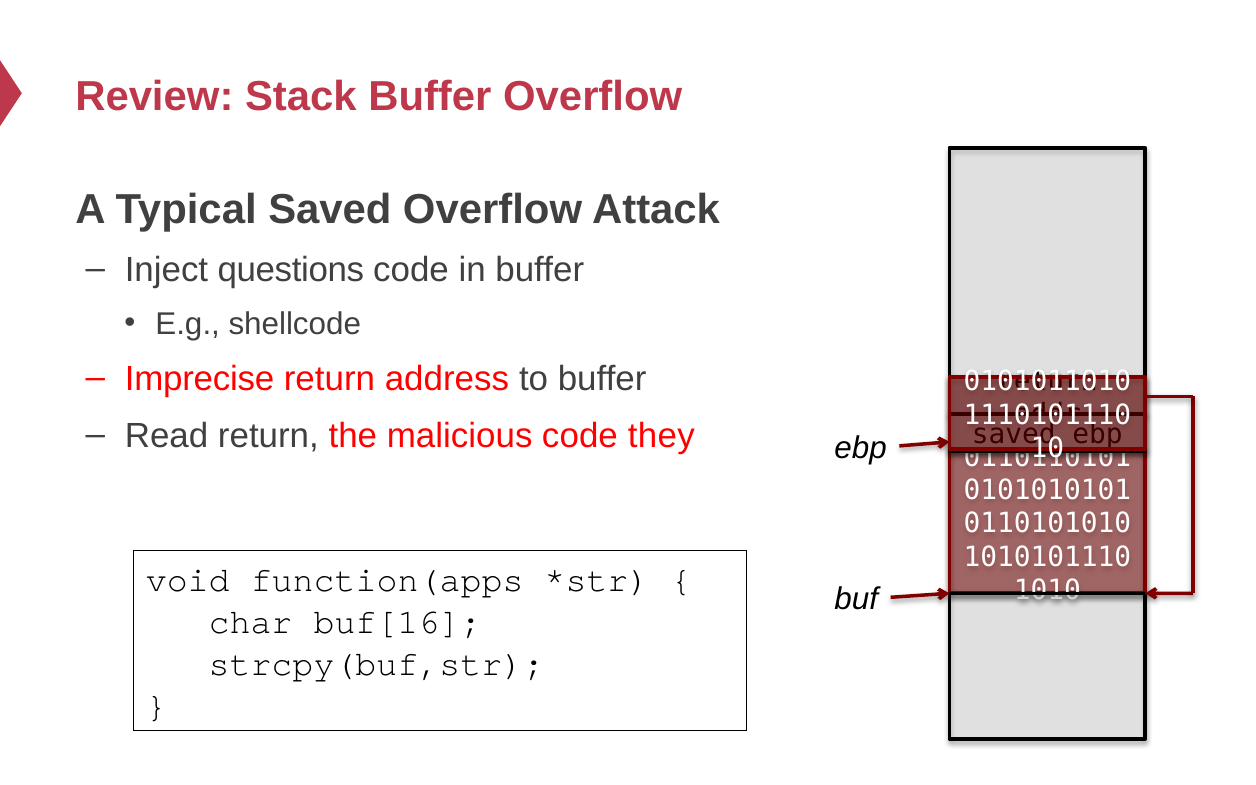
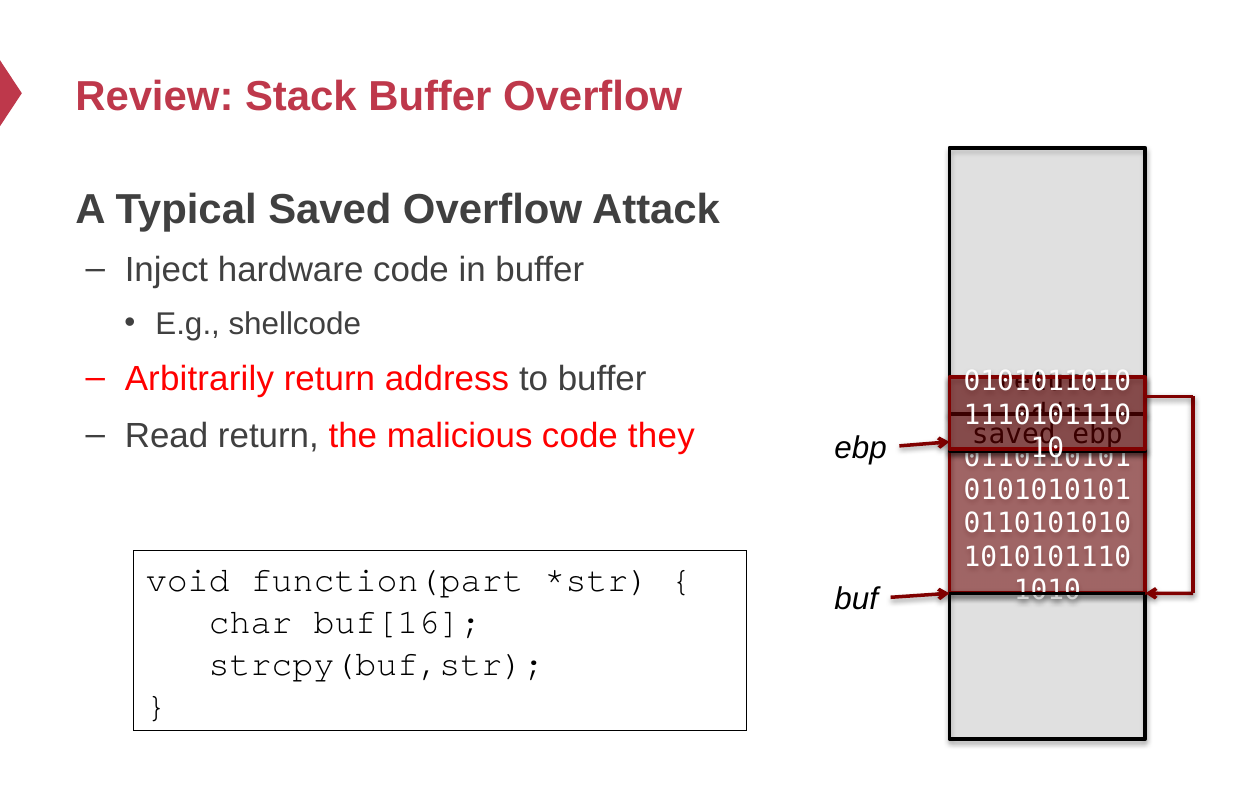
questions: questions -> hardware
Imprecise: Imprecise -> Arbitrarily
function(apps: function(apps -> function(part
